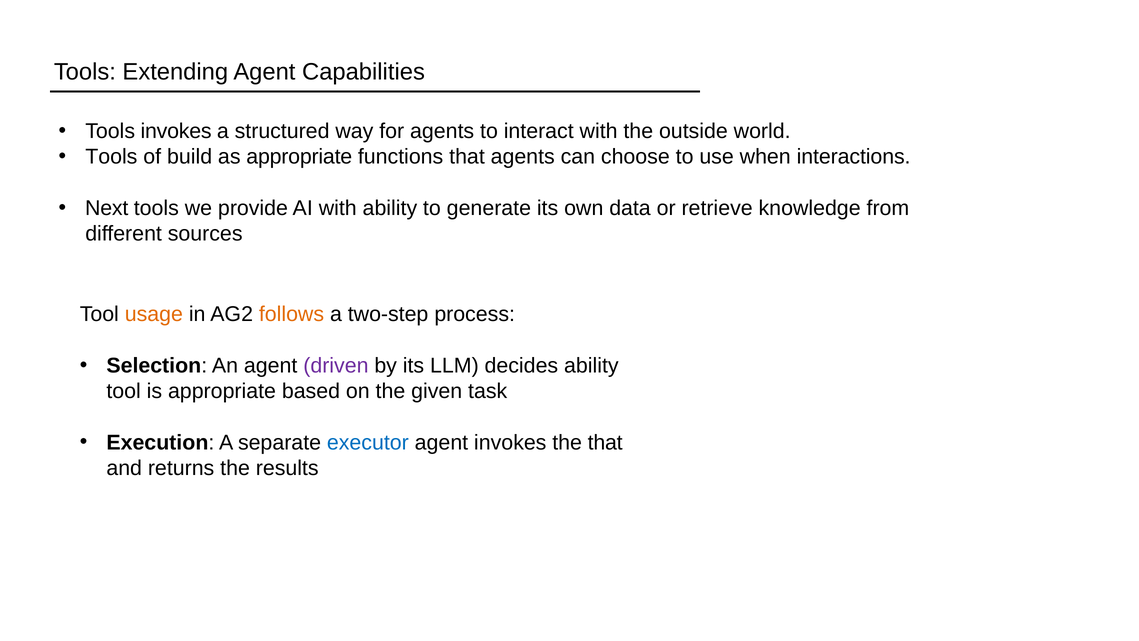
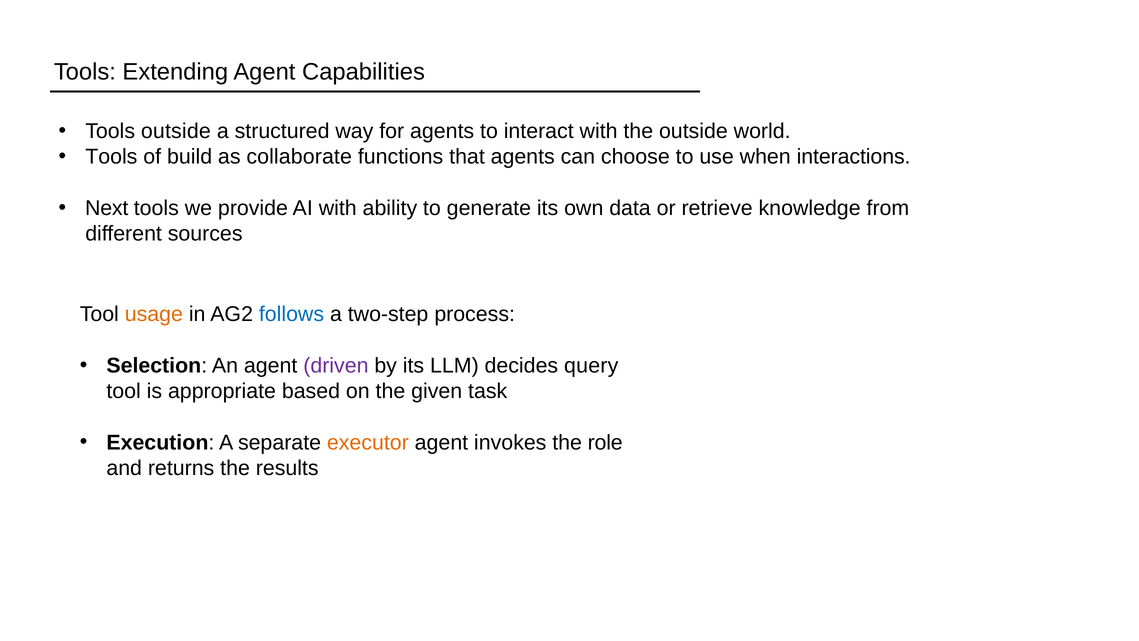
Tools invokes: invokes -> outside
as appropriate: appropriate -> collaborate
follows colour: orange -> blue
decides ability: ability -> query
executor colour: blue -> orange
the that: that -> role
